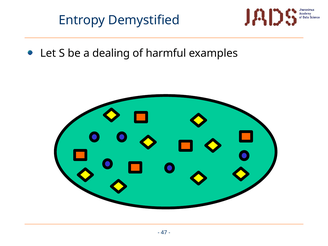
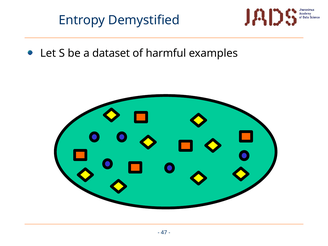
dealing: dealing -> dataset
